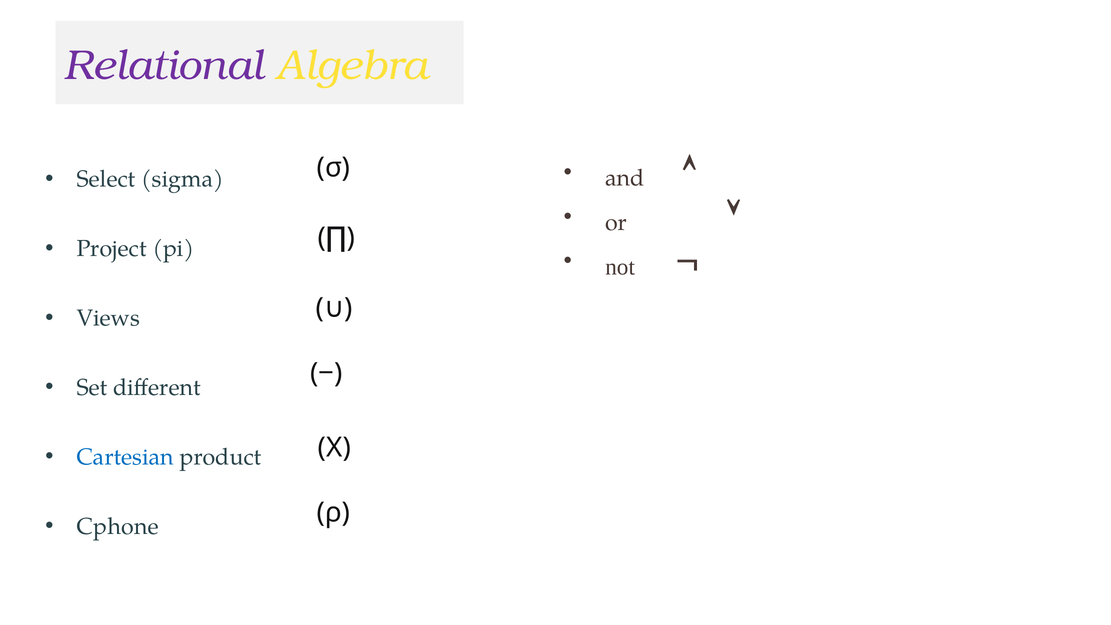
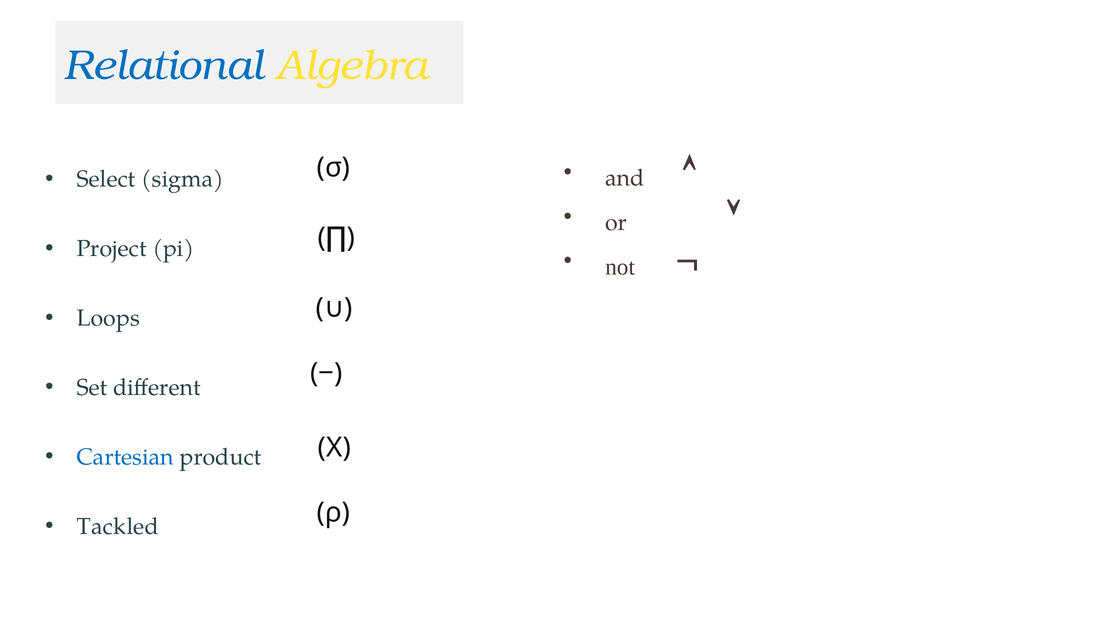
Relational colour: purple -> blue
Views: Views -> Loops
Cphone: Cphone -> Tackled
